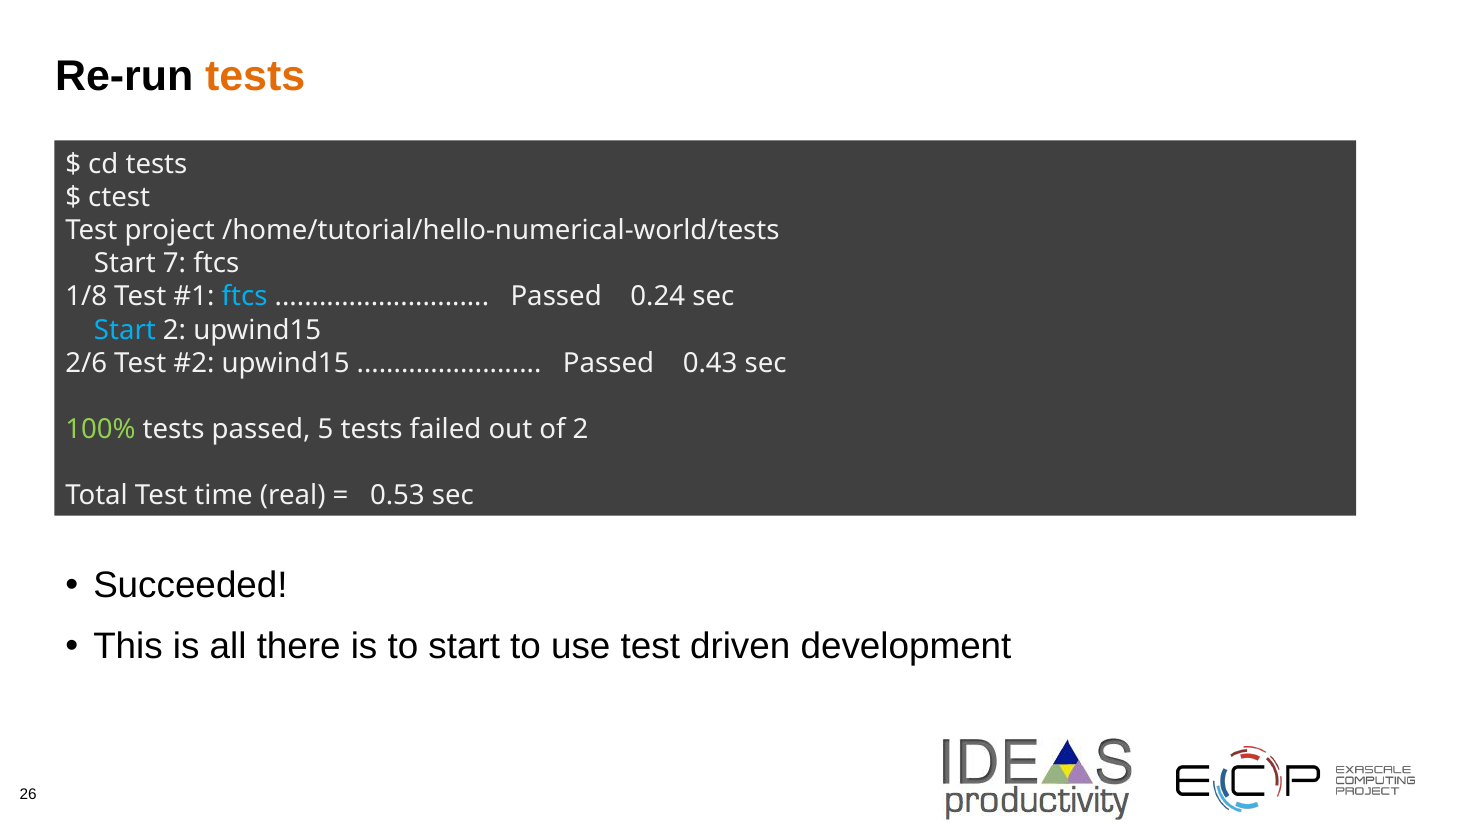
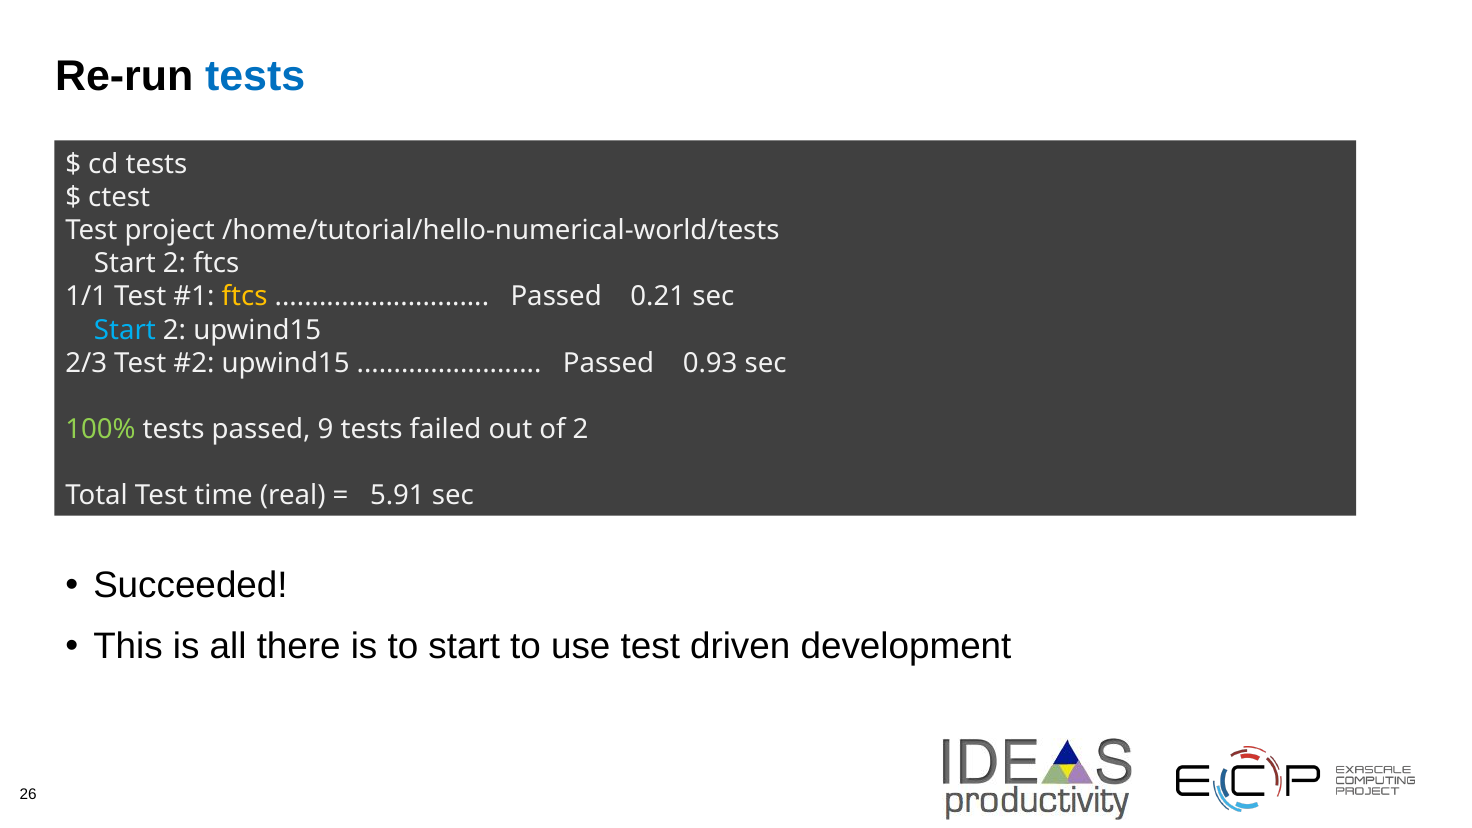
tests at (255, 76) colour: orange -> blue
7 at (175, 264): 7 -> 2
1/8: 1/8 -> 1/1
ftcs at (245, 297) colour: light blue -> yellow
0.24: 0.24 -> 0.21
2/6: 2/6 -> 2/3
0.43: 0.43 -> 0.93
5: 5 -> 9
0.53: 0.53 -> 5.91
